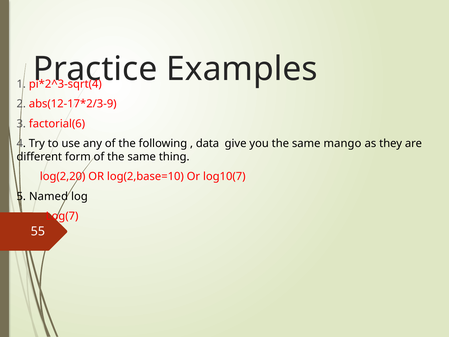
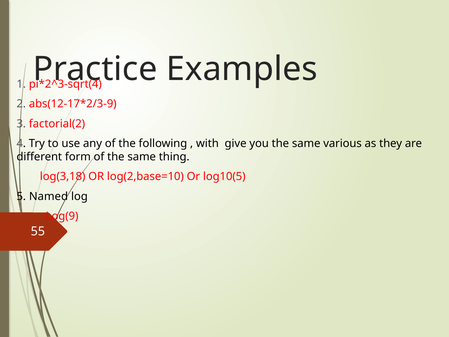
factorial(6: factorial(6 -> factorial(2
data: data -> with
mango: mango -> various
log(2,20: log(2,20 -> log(3,18
log10(7: log10(7 -> log10(5
Log(7: Log(7 -> Log(9
